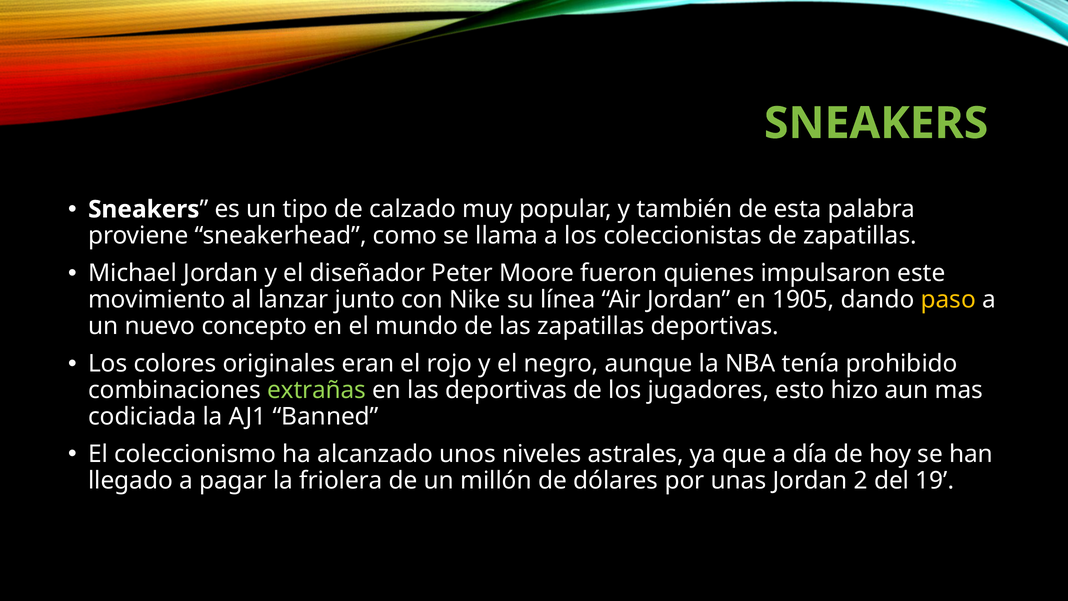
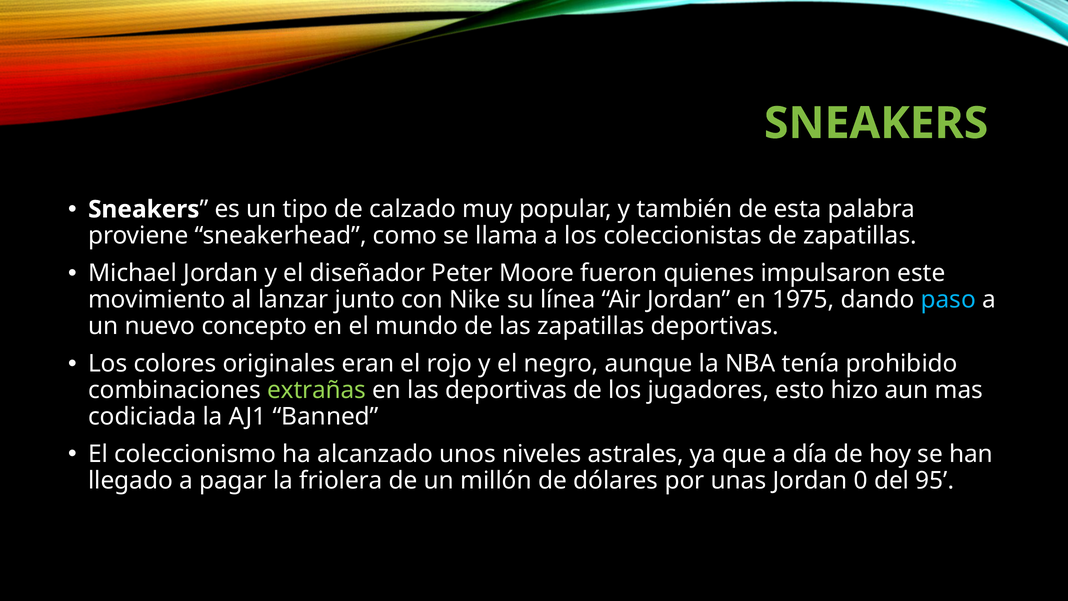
1905: 1905 -> 1975
paso colour: yellow -> light blue
2: 2 -> 0
19: 19 -> 95
